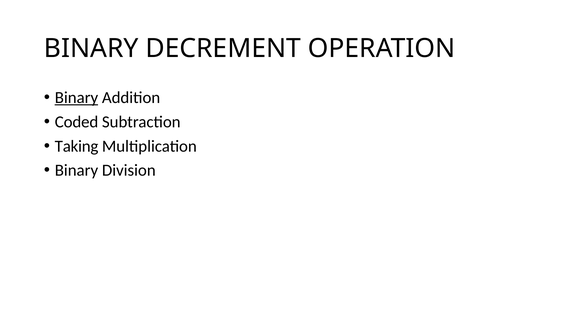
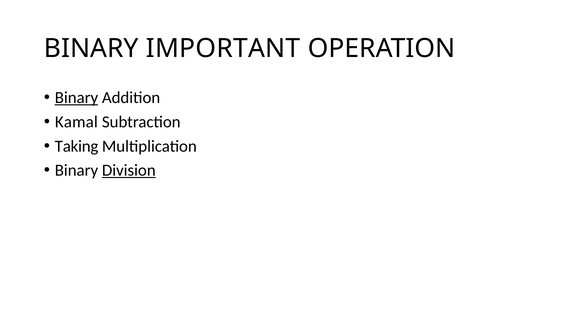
DECREMENT: DECREMENT -> IMPORTANT
Coded: Coded -> Kamal
Division underline: none -> present
